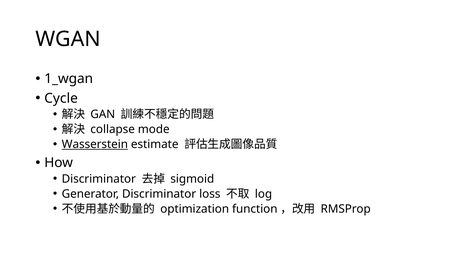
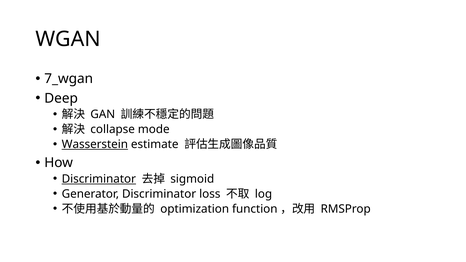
1_wgan: 1_wgan -> 7_wgan
Cycle: Cycle -> Deep
Discriminator at (99, 179) underline: none -> present
